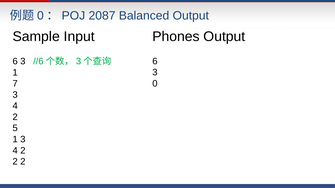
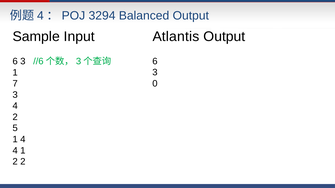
0 at (40, 16): 0 -> 4
2087: 2087 -> 3294
Phones: Phones -> Atlantis
1 3: 3 -> 4
2 at (23, 151): 2 -> 1
